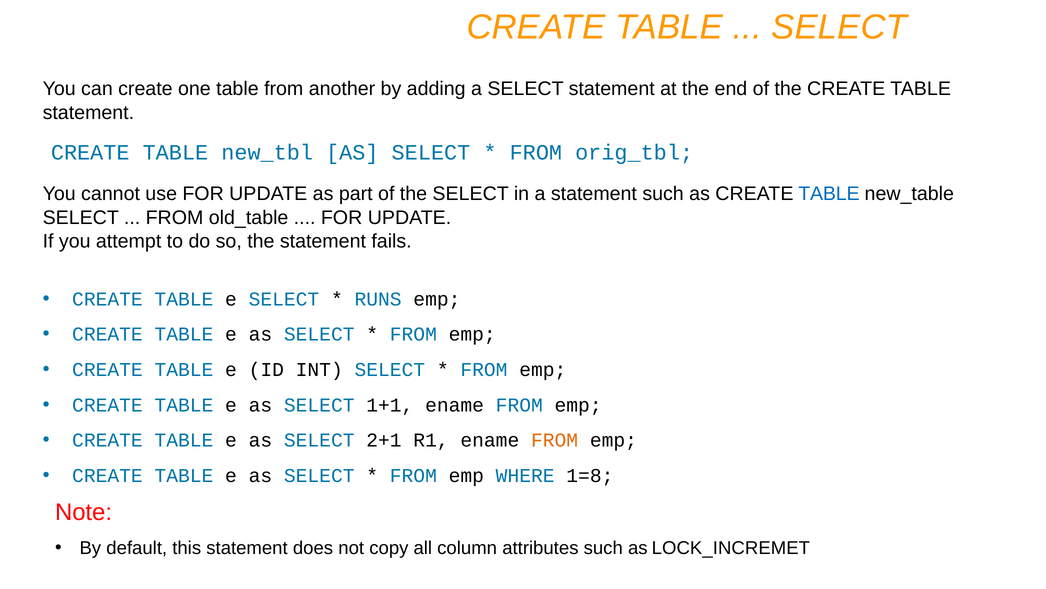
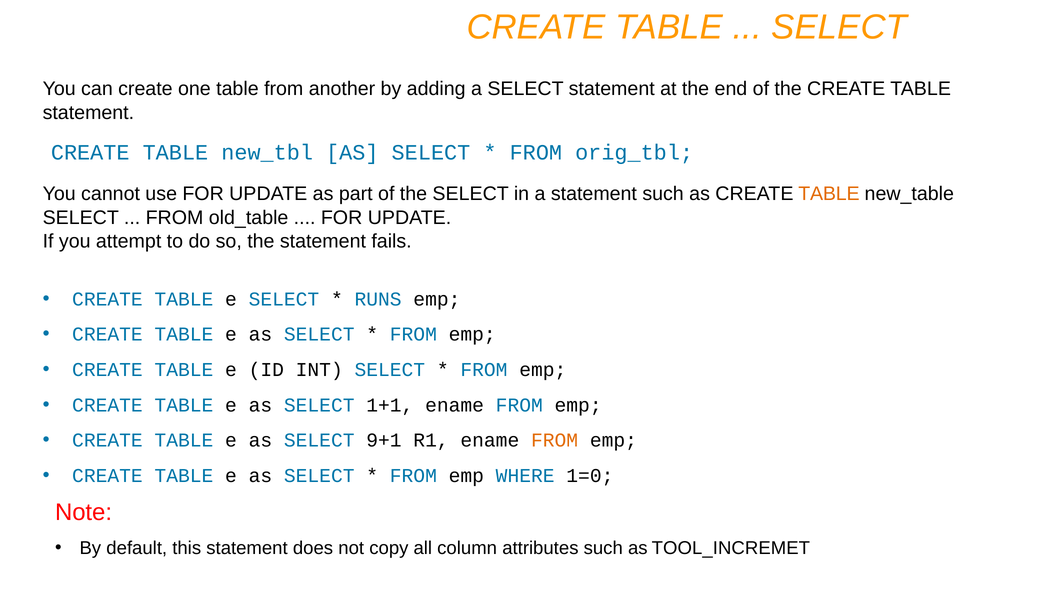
TABLE at (829, 194) colour: blue -> orange
2+1: 2+1 -> 9+1
1=8: 1=8 -> 1=0
LOCK_INCREMET: LOCK_INCREMET -> TOOL_INCREMET
